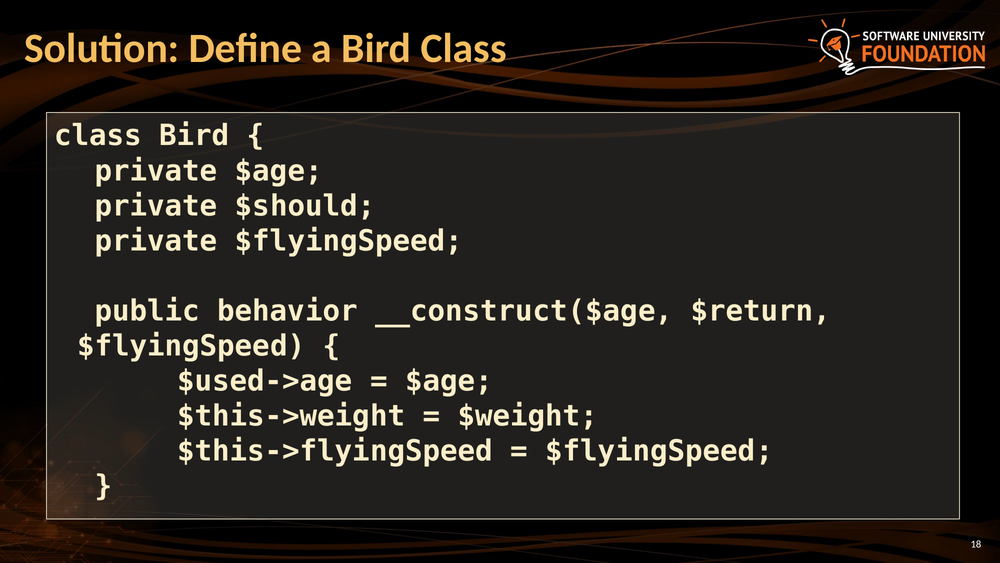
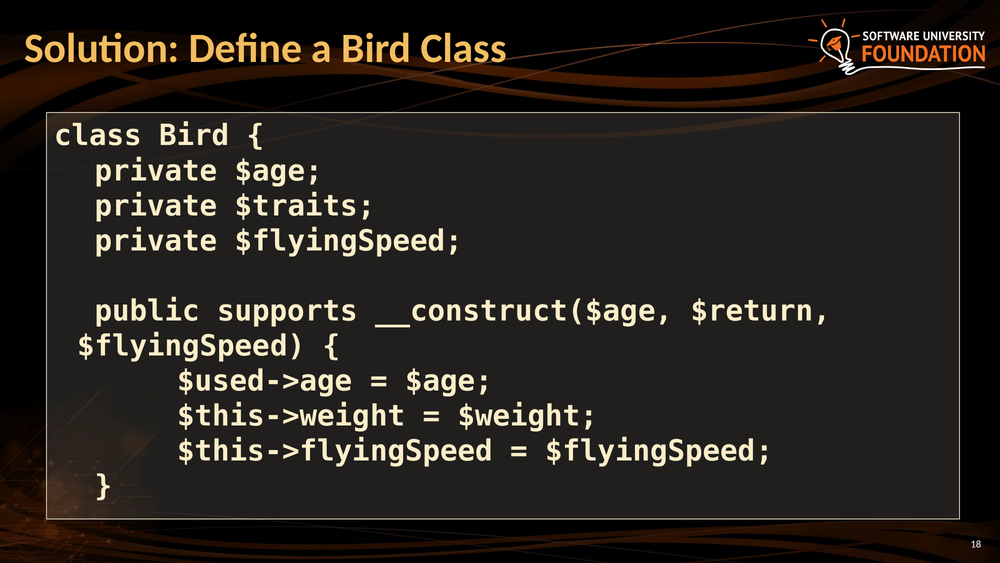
$should: $should -> $traits
behavior: behavior -> supports
